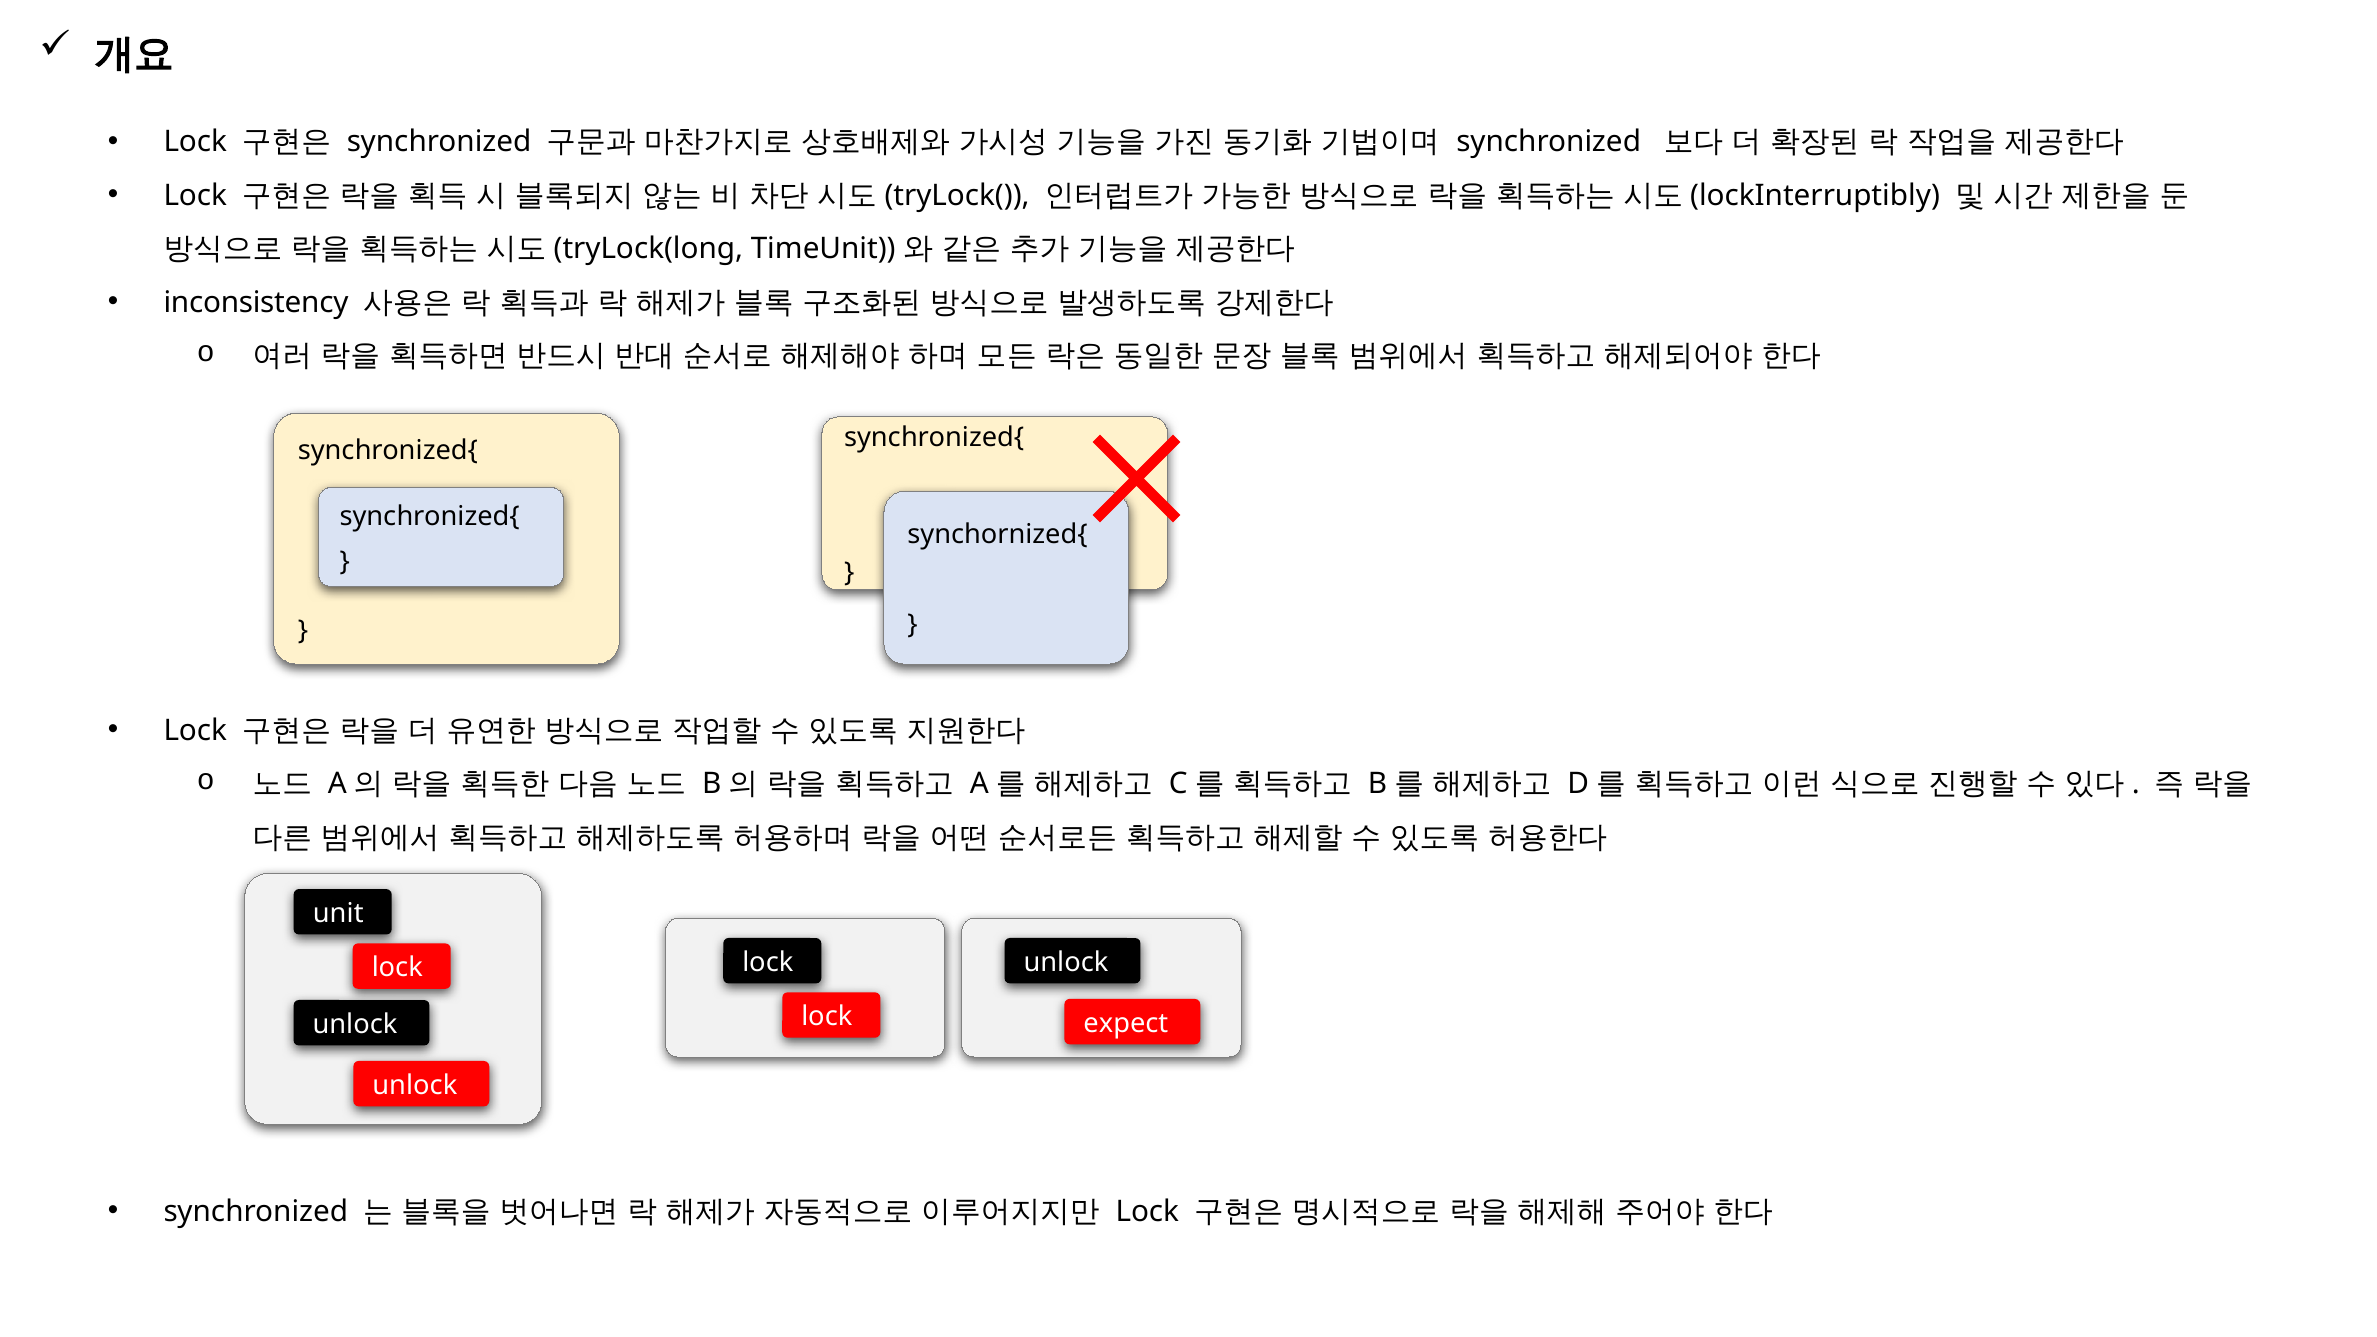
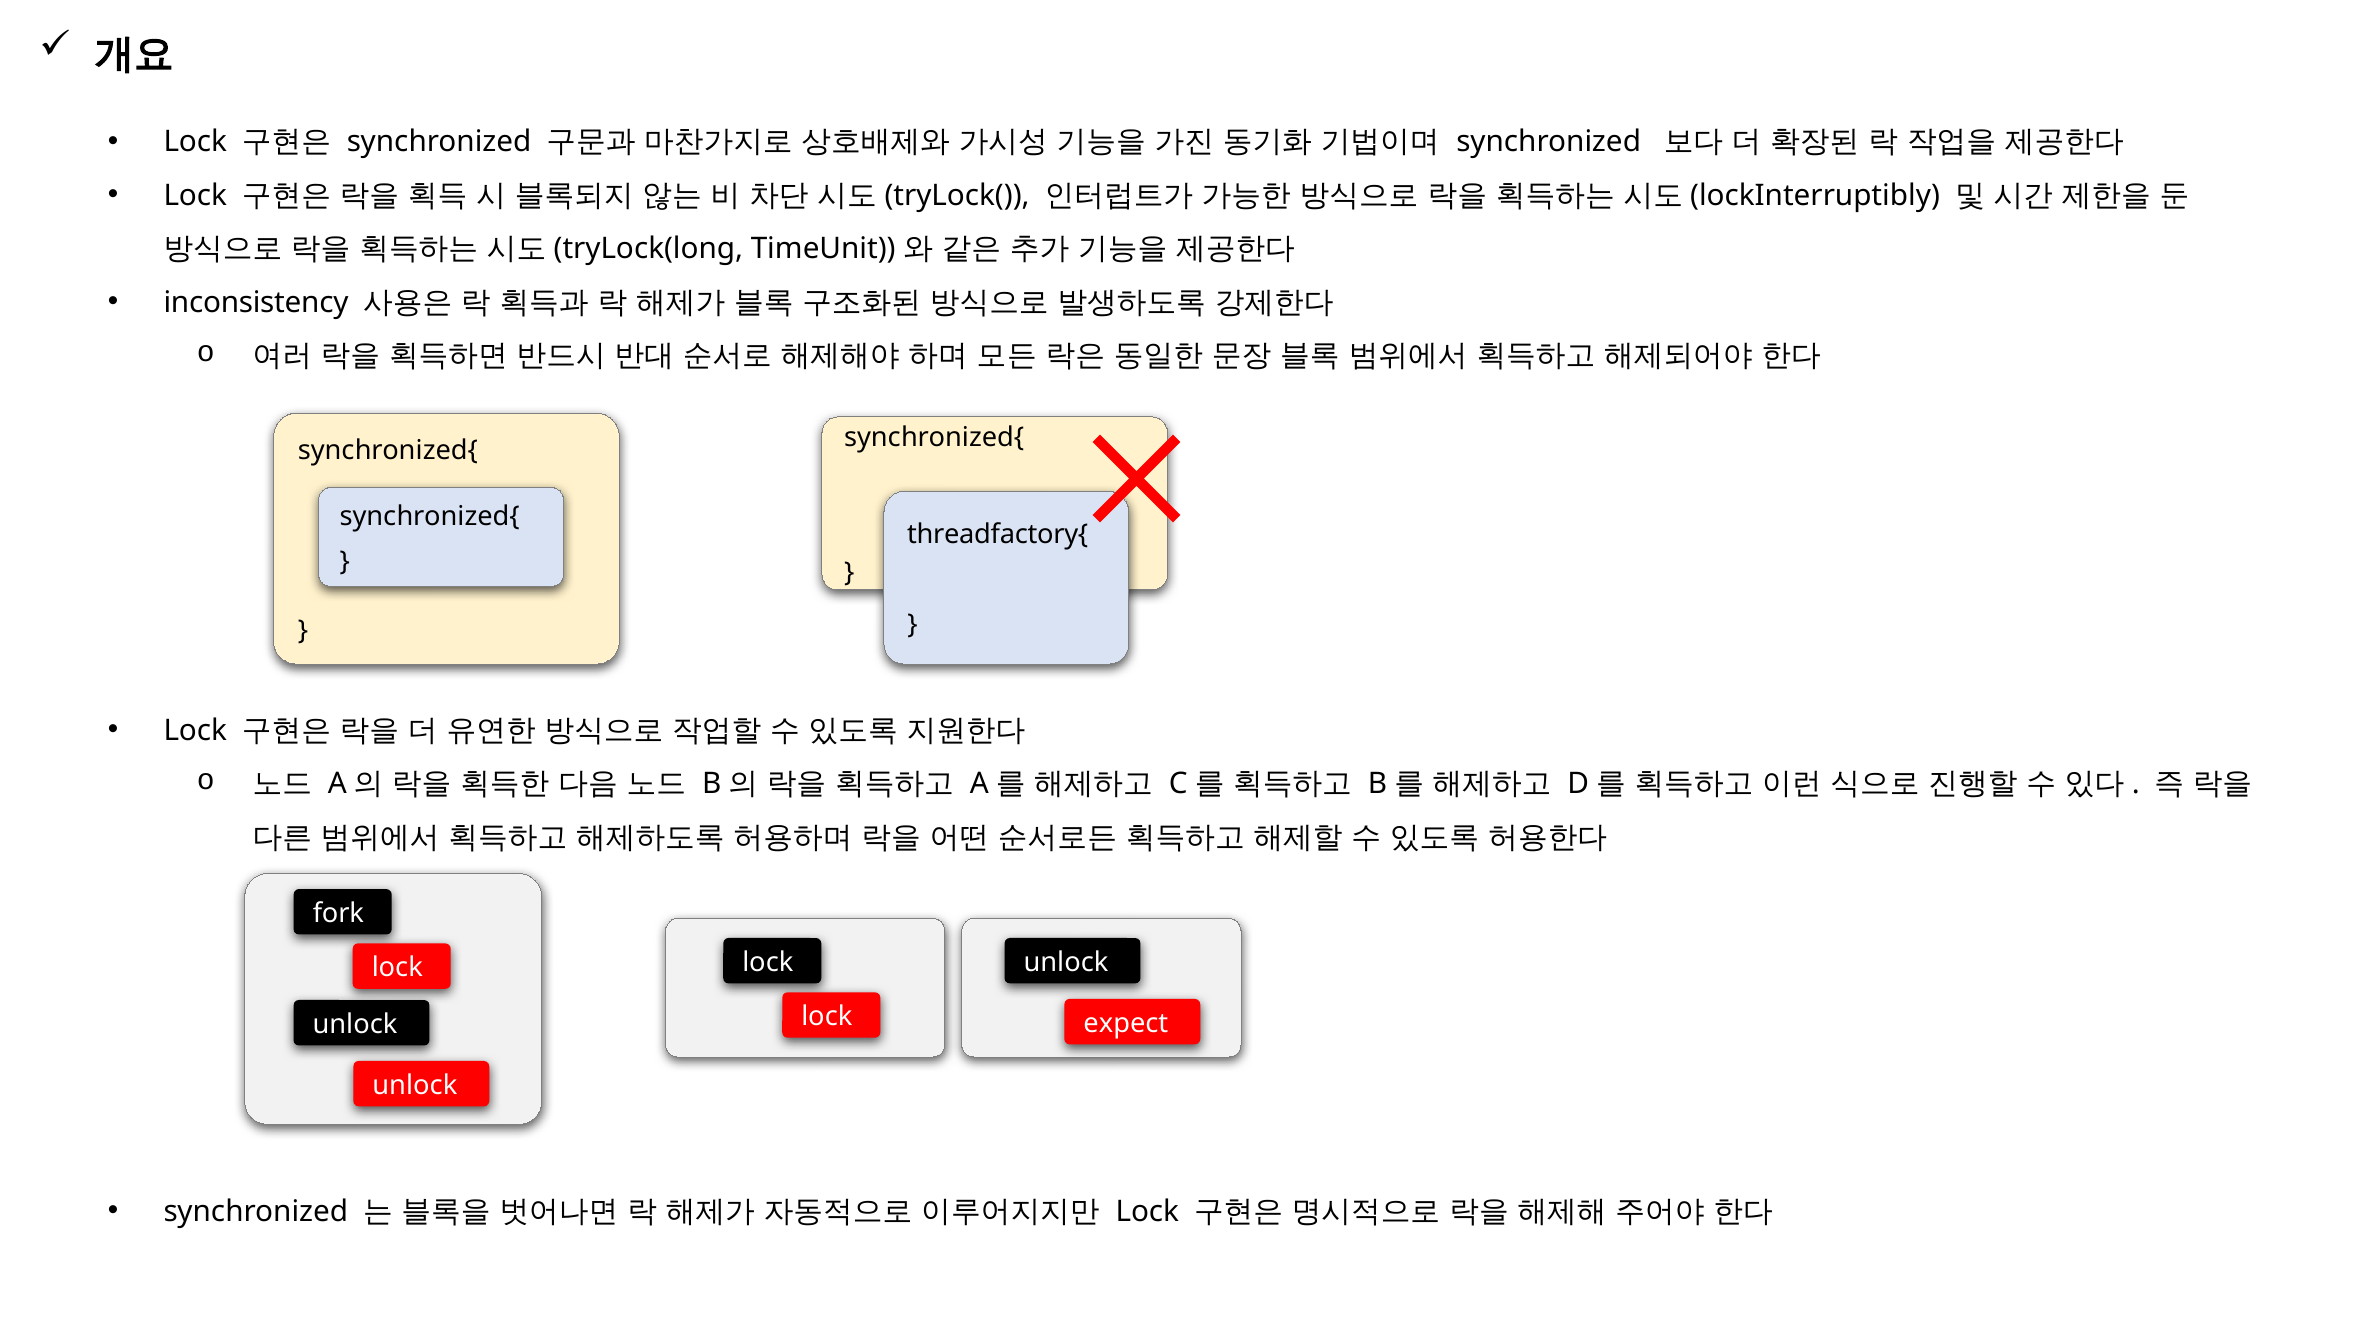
synchornized{: synchornized{ -> threadfactory{
unit: unit -> fork
